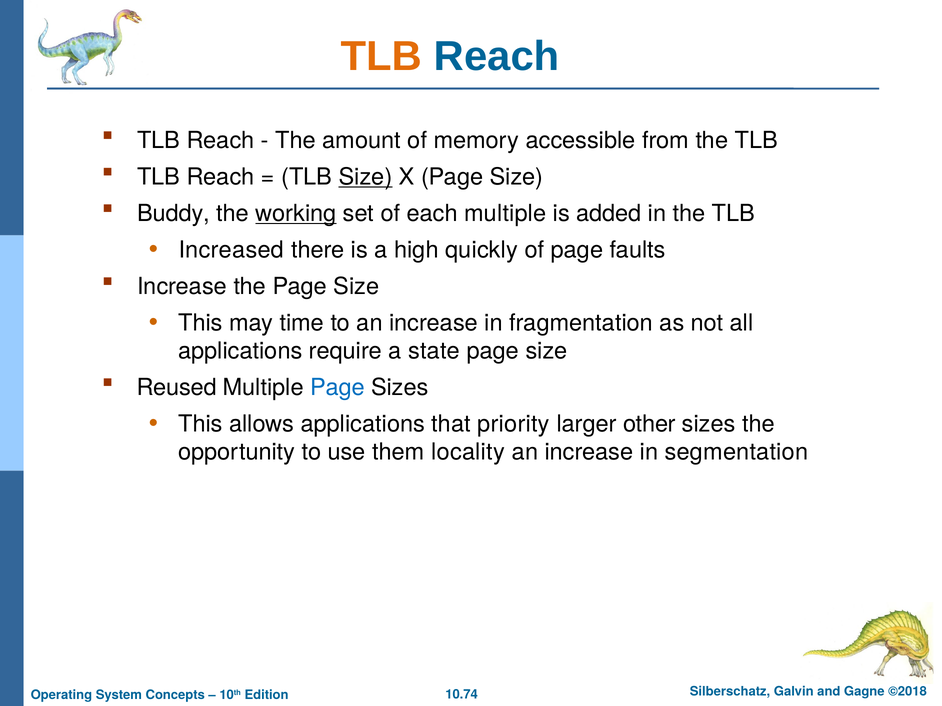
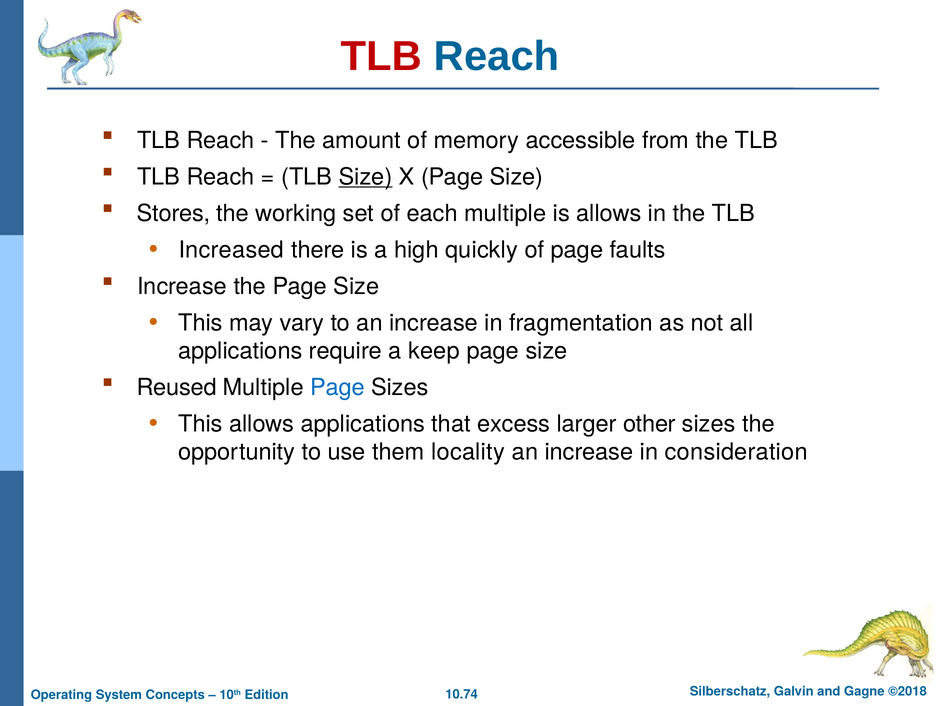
TLB at (382, 56) colour: orange -> red
Buddy: Buddy -> Stores
working underline: present -> none
is added: added -> allows
time: time -> vary
state: state -> keep
priority: priority -> excess
segmentation: segmentation -> consideration
